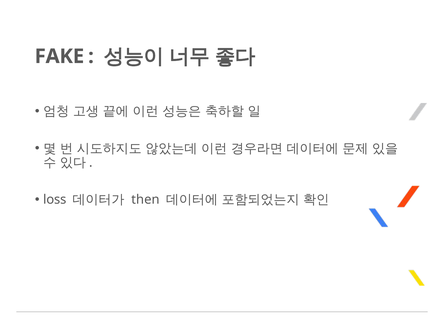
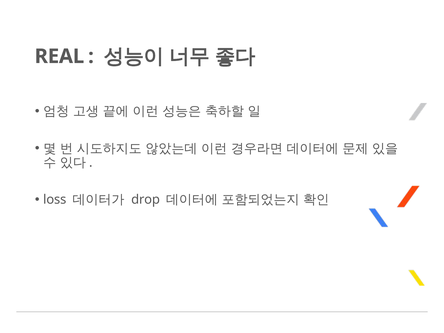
FAKE: FAKE -> REAL
then: then -> drop
